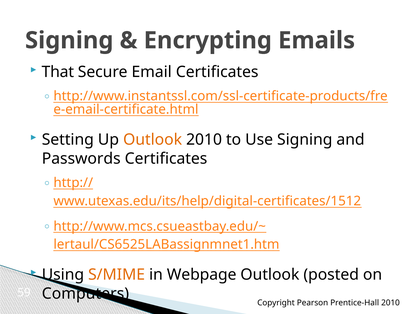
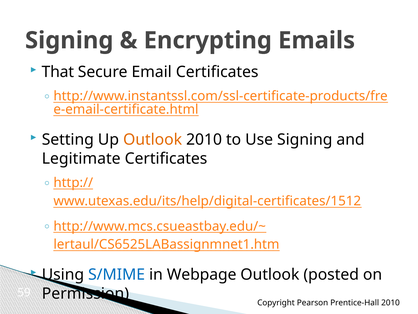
Passwords: Passwords -> Legitimate
S/MIME colour: orange -> blue
Computers: Computers -> Permission
